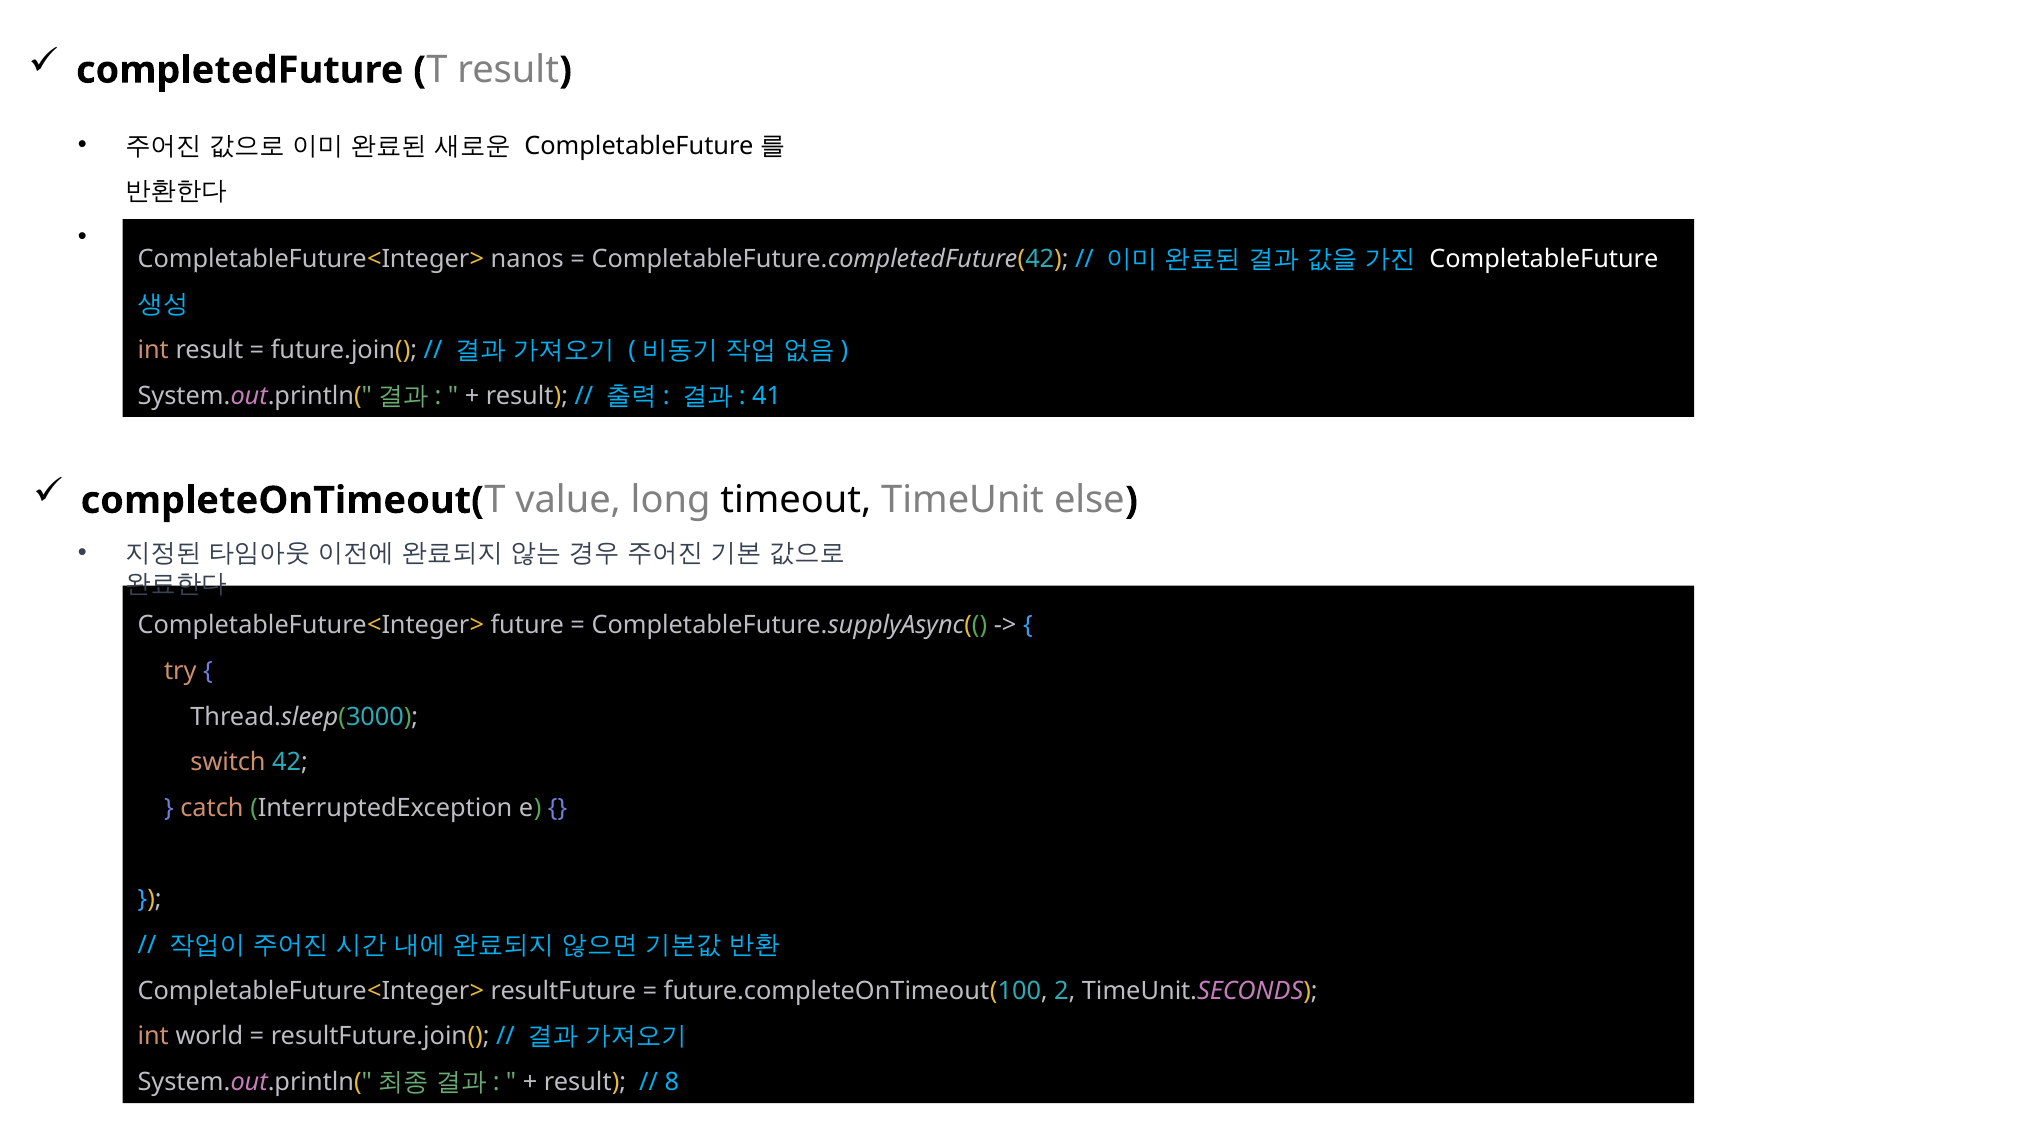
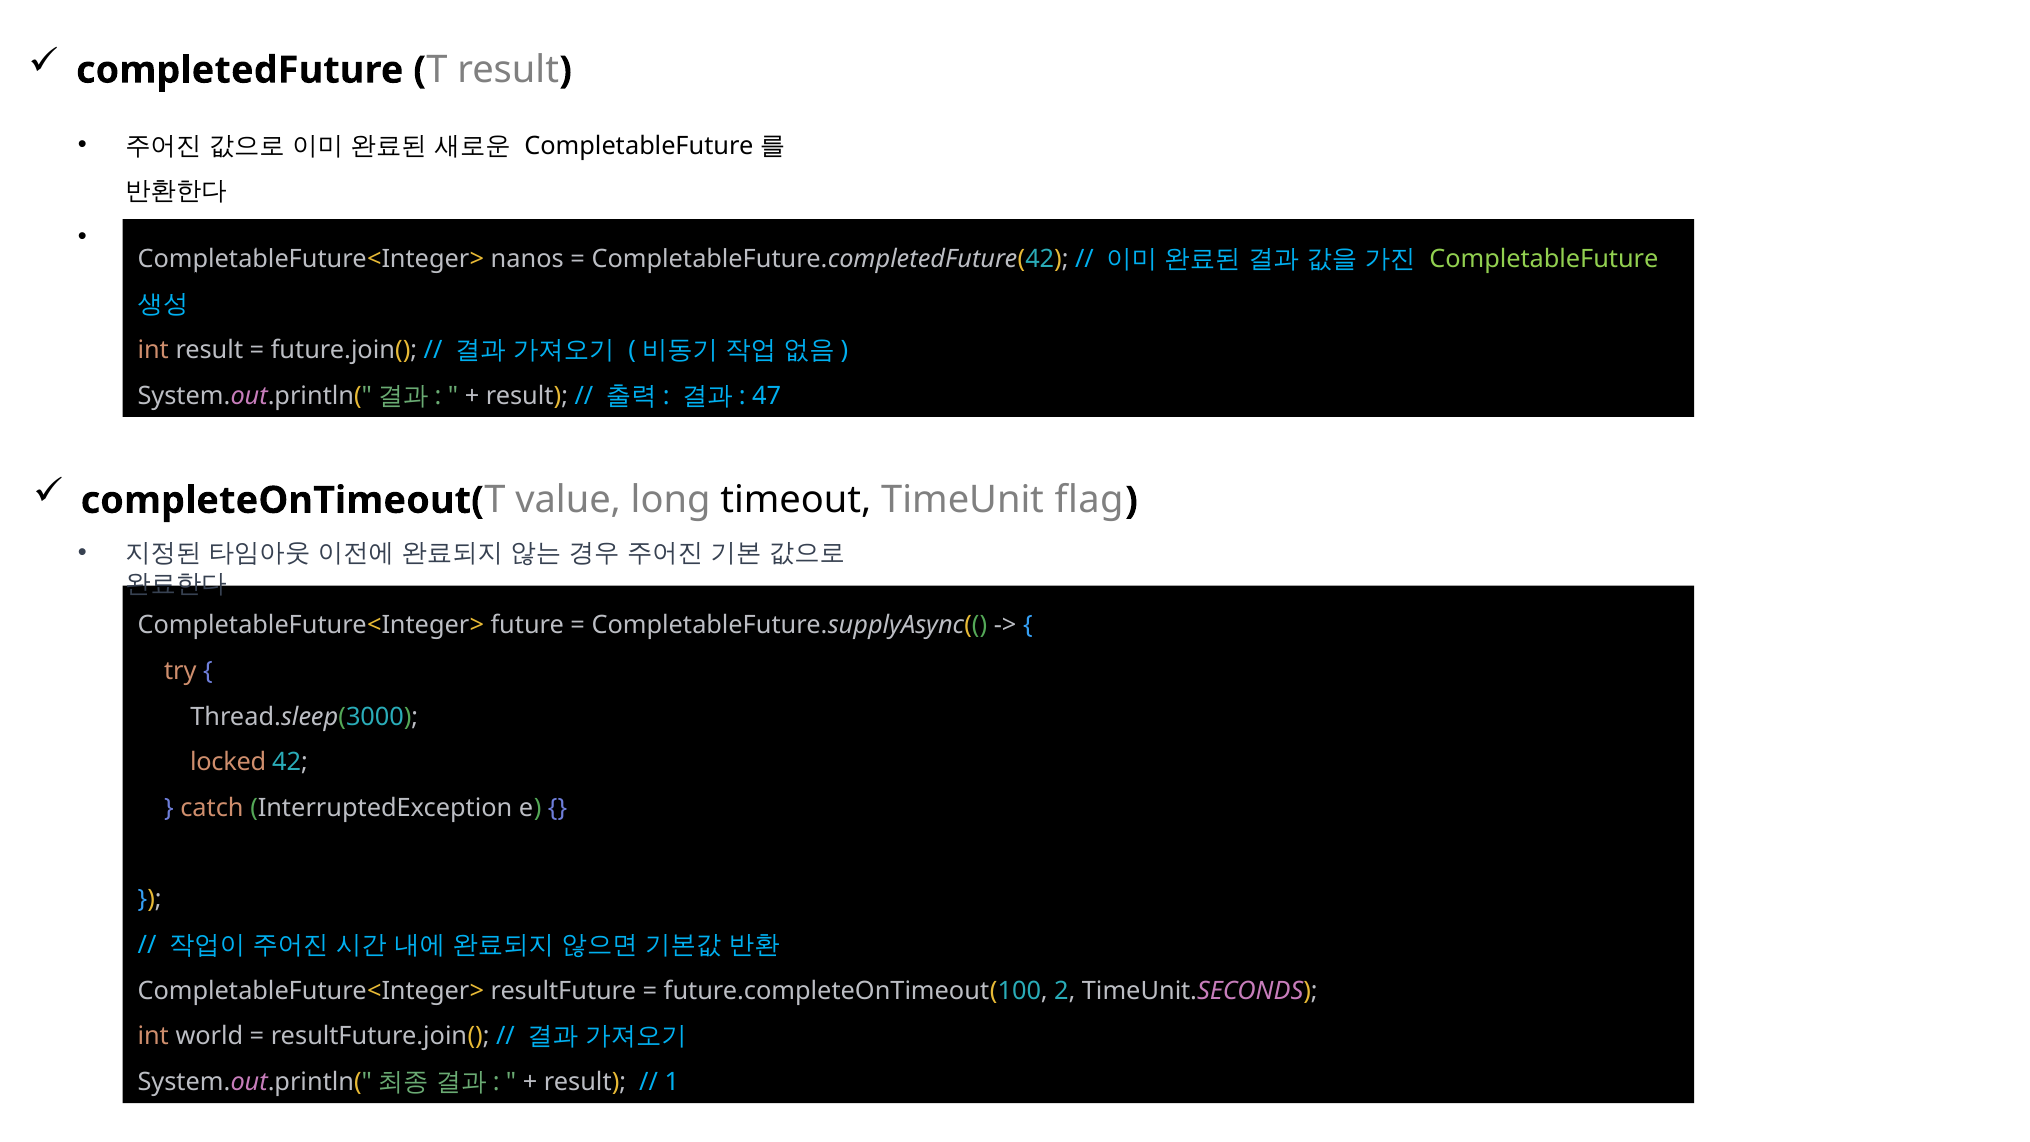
CompletableFuture at (1544, 259) colour: white -> light green
41: 41 -> 47
else: else -> flag
switch: switch -> locked
8: 8 -> 1
